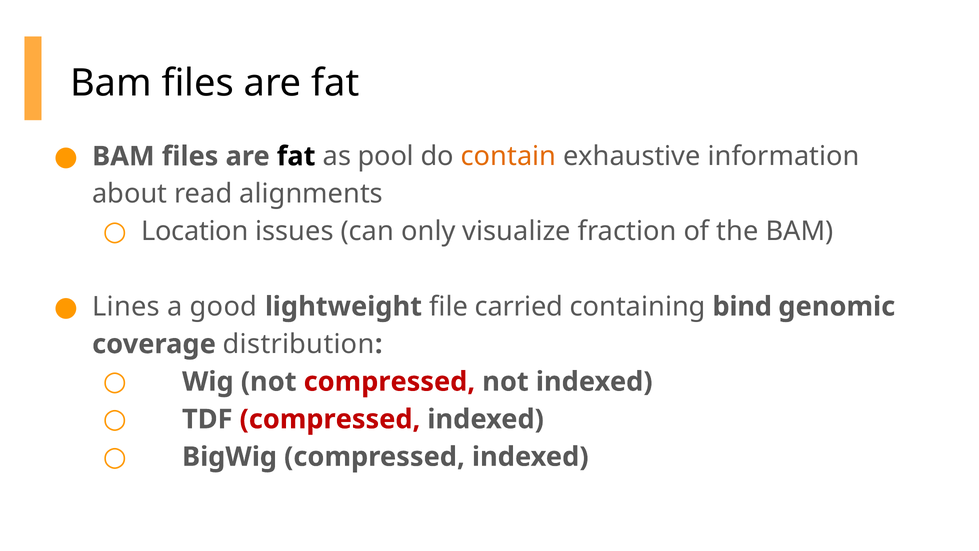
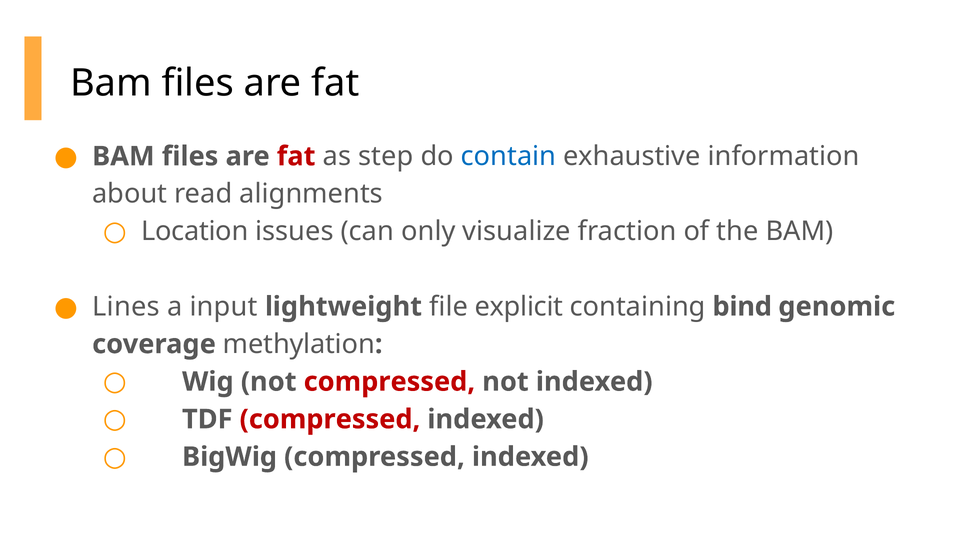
fat at (296, 156) colour: black -> red
pool: pool -> step
contain colour: orange -> blue
good: good -> input
carried: carried -> explicit
distribution: distribution -> methylation
